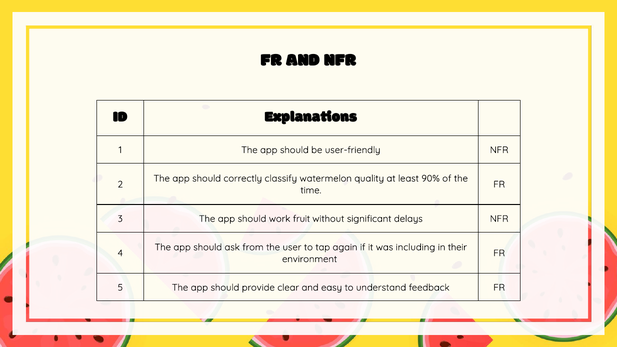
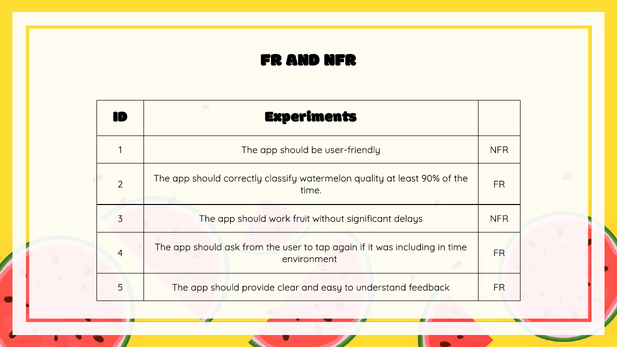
Explanations: Explanations -> Experiments
in their: their -> time
